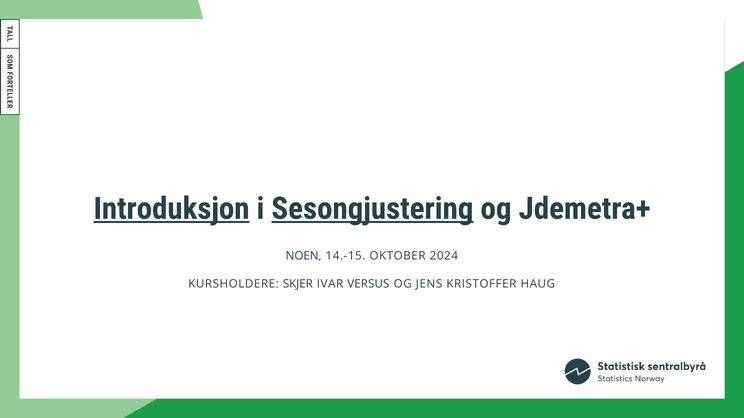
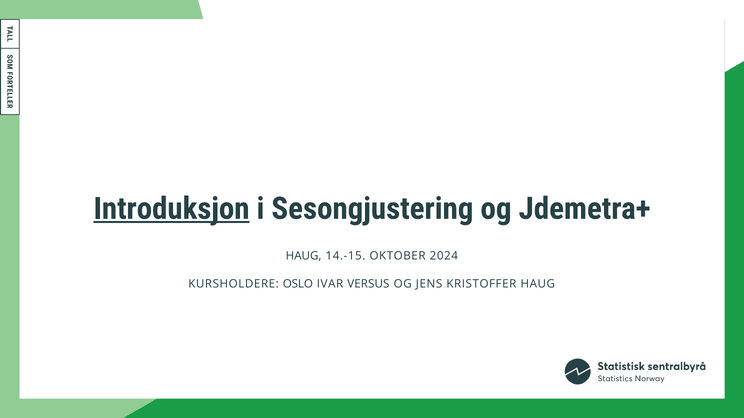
Sesongjustering underline: present -> none
NOEN at (304, 256): NOEN -> HAUG
SKJER: SKJER -> OSLO
